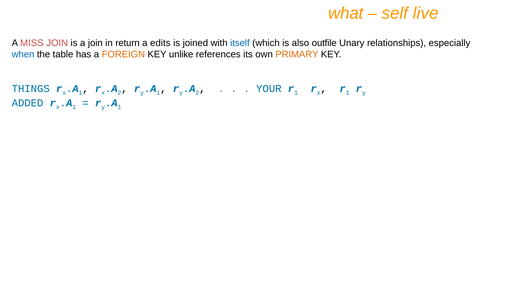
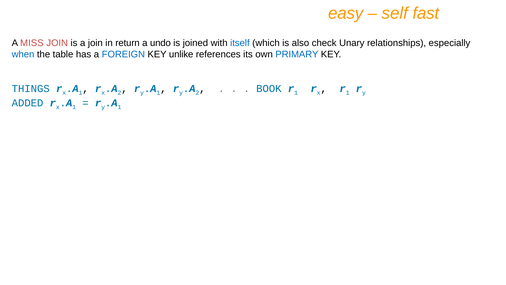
what: what -> easy
live: live -> fast
edits: edits -> undo
outfile: outfile -> check
FOREIGN colour: orange -> blue
PRIMARY colour: orange -> blue
YOUR: YOUR -> BOOK
